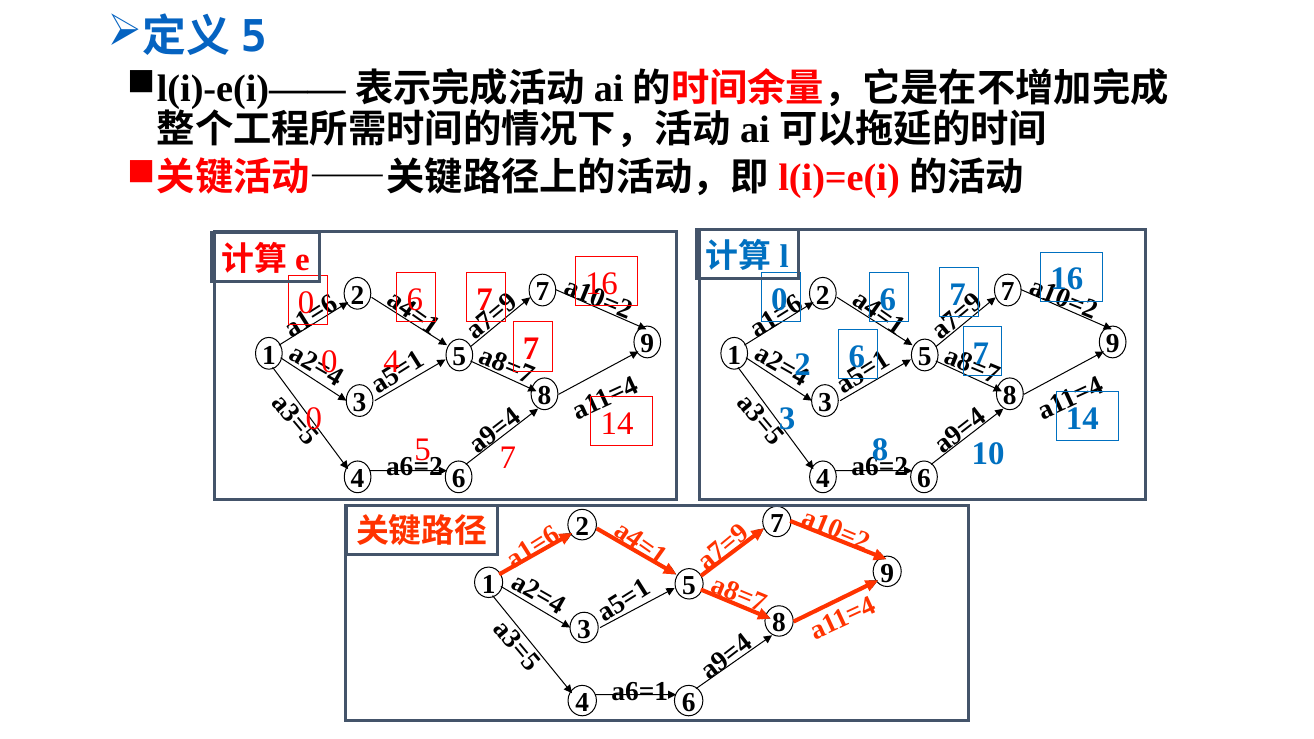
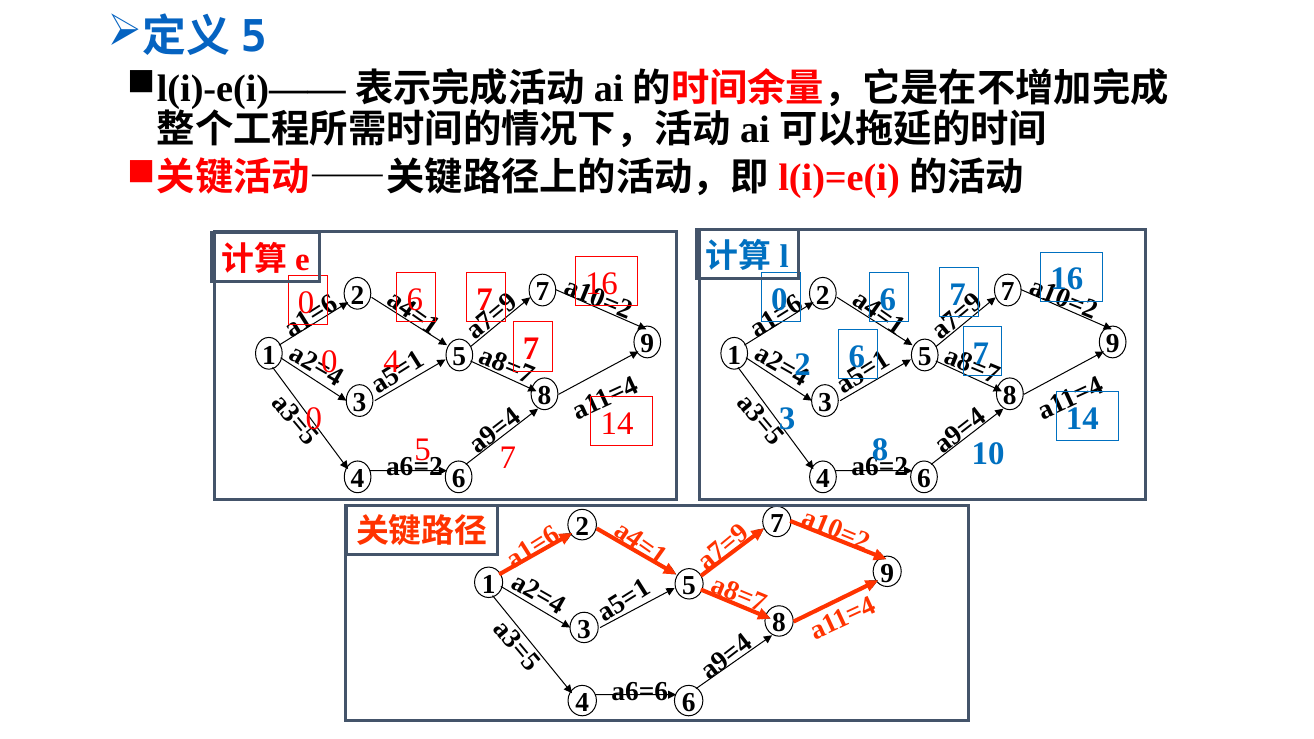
a6=1: a6=1 -> a6=6
